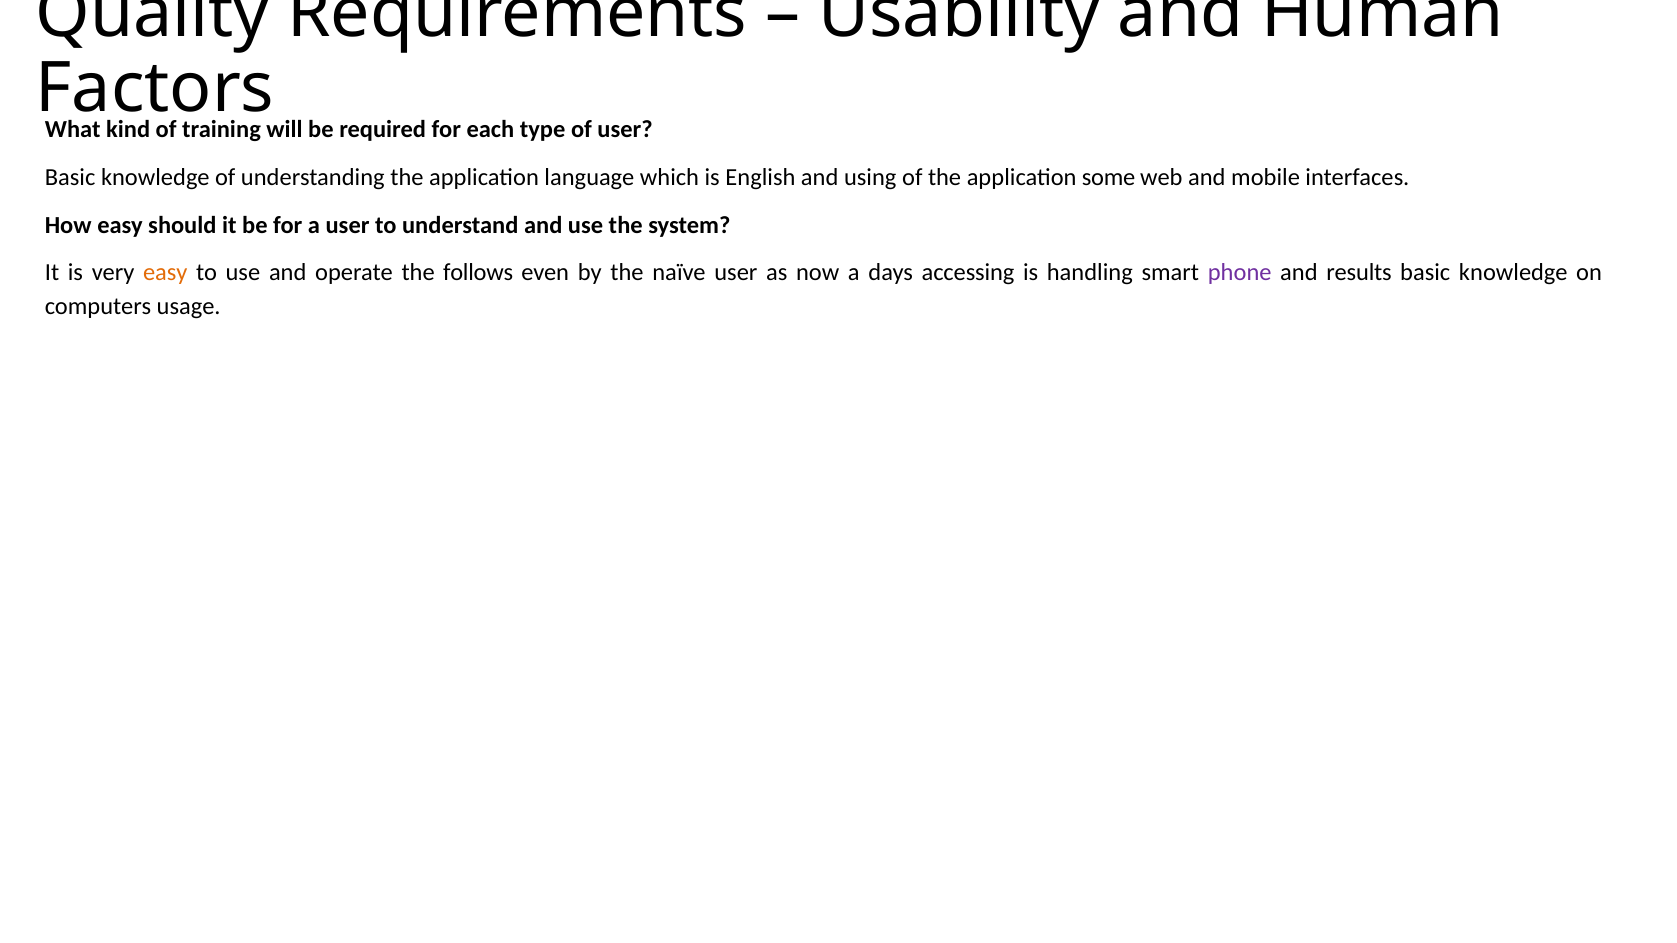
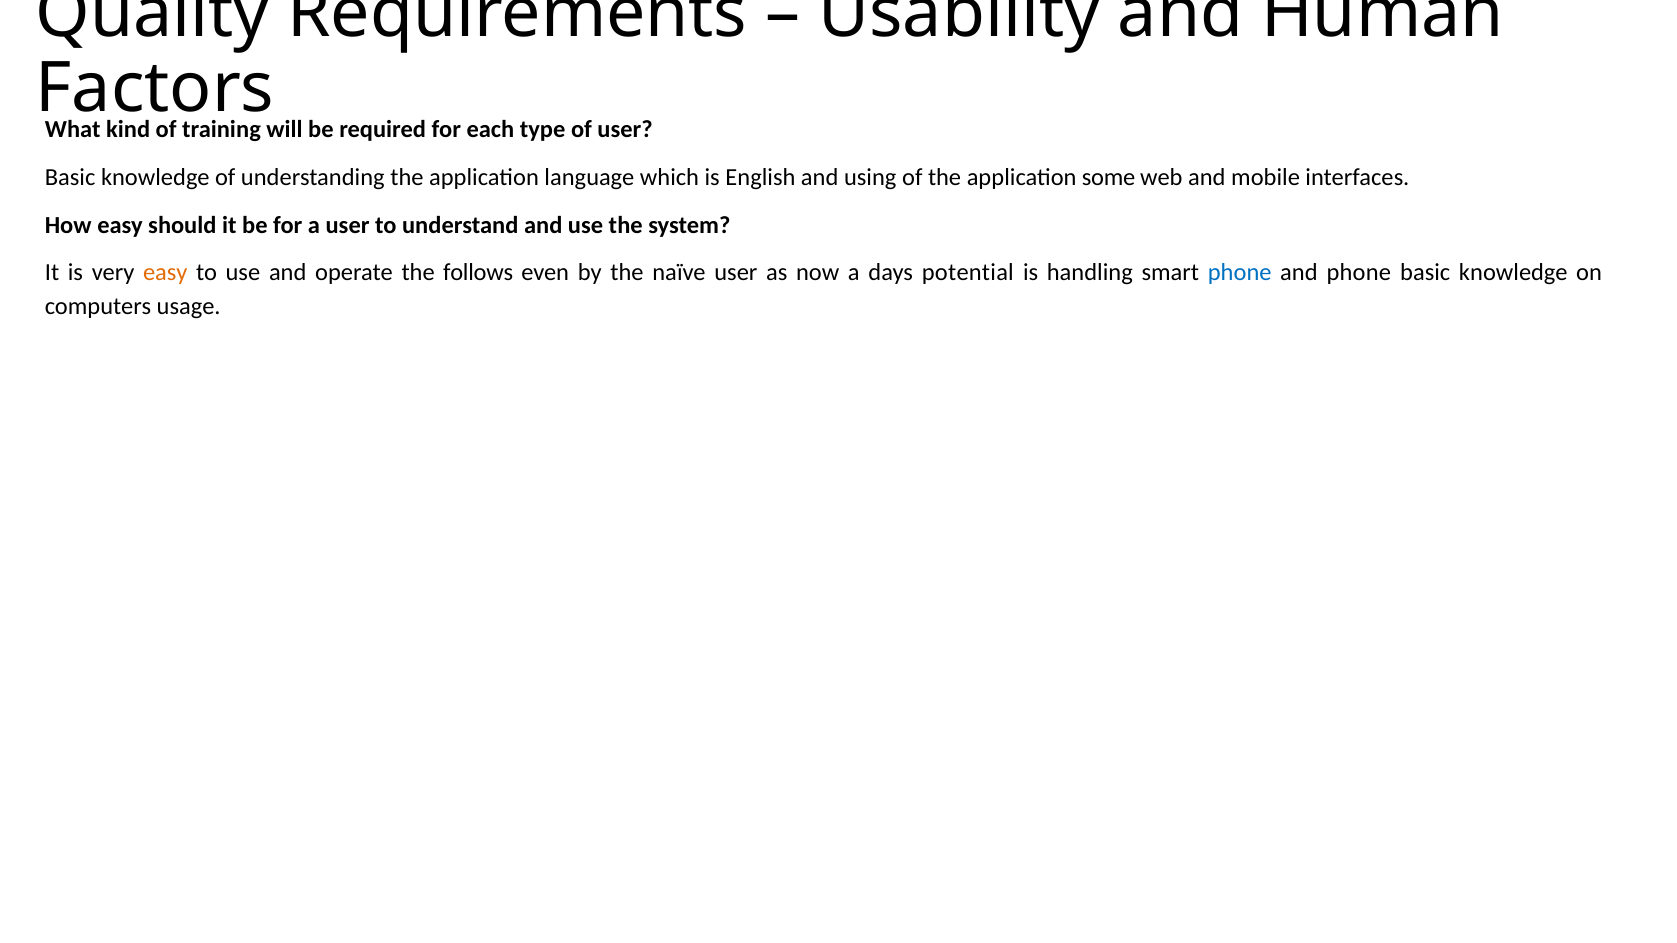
accessing: accessing -> potential
phone at (1240, 273) colour: purple -> blue
and results: results -> phone
